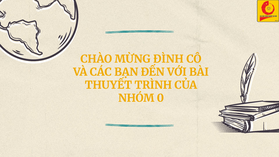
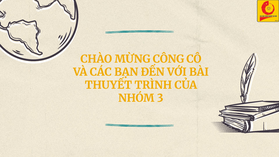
ĐÌNH: ĐÌNH -> CÔNG
0: 0 -> 3
